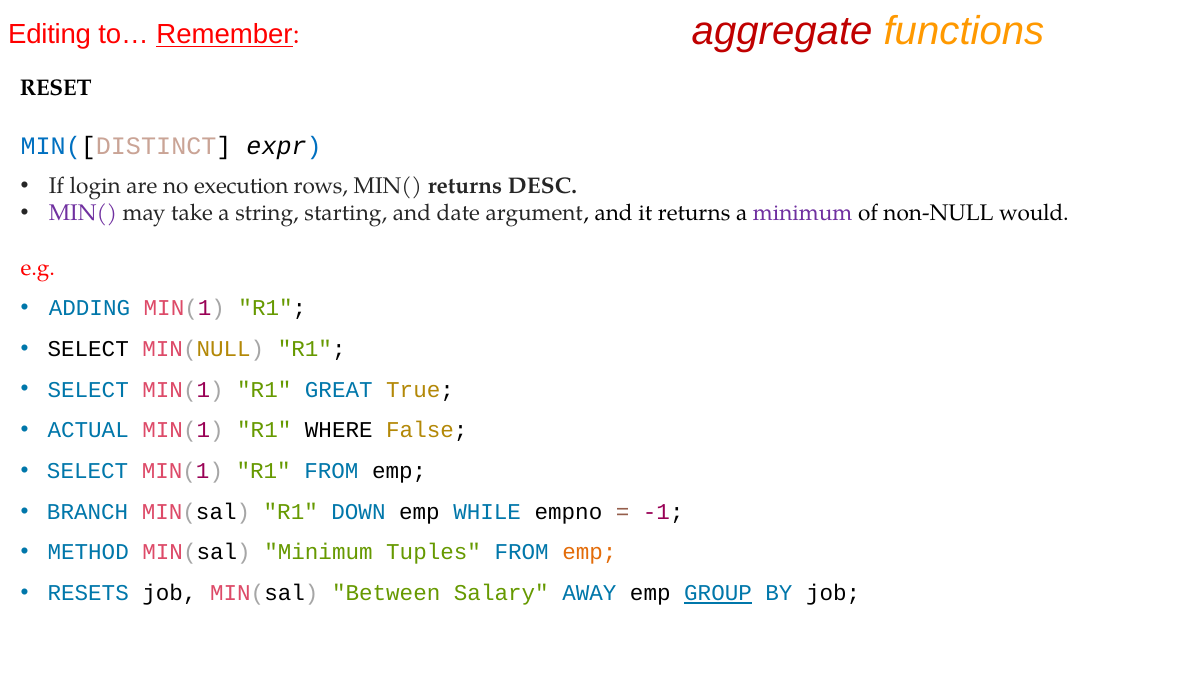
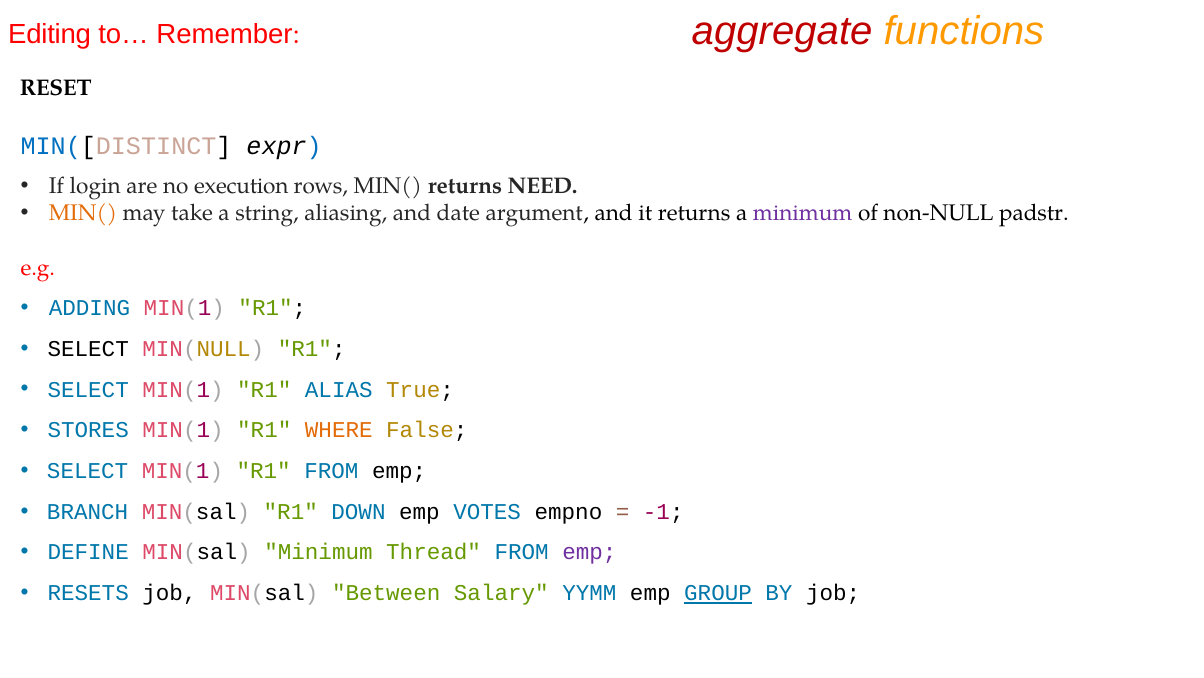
Remember underline: present -> none
DESC: DESC -> NEED
MIN( at (83, 213) colour: purple -> orange
starting: starting -> aliasing
would: would -> padstr
GREAT: GREAT -> ALIAS
ACTUAL: ACTUAL -> STORES
WHERE colour: black -> orange
WHILE: WHILE -> VOTES
METHOD: METHOD -> DEFINE
Tuples: Tuples -> Thread
emp at (589, 552) colour: orange -> purple
AWAY: AWAY -> YYMM
